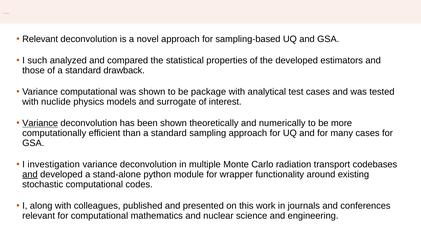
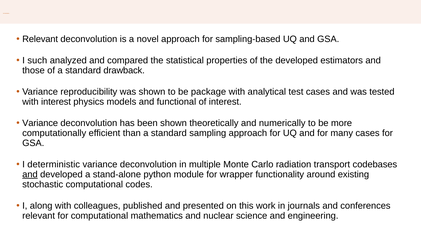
Variance computational: computational -> reproducibility
with nuclide: nuclide -> interest
surrogate: surrogate -> functional
Variance at (40, 123) underline: present -> none
investigation: investigation -> deterministic
